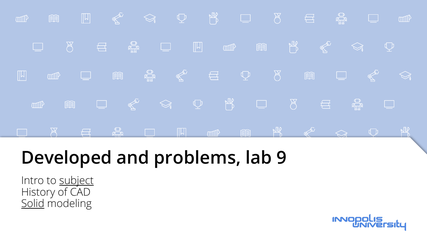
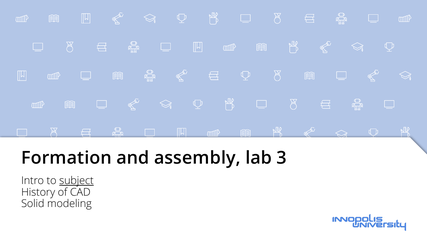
Developed: Developed -> Formation
problems: problems -> assembly
9: 9 -> 3
Solid underline: present -> none
